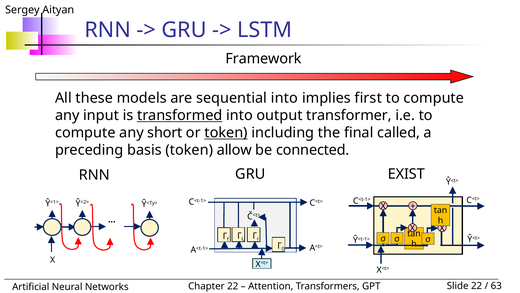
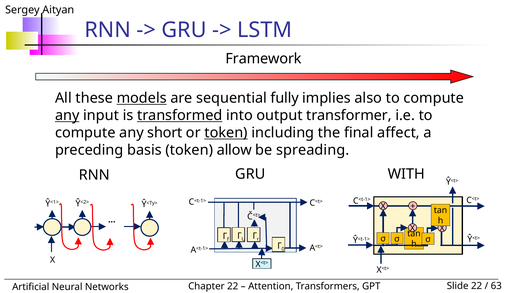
models underline: none -> present
sequential into: into -> fully
first: first -> also
any at (67, 115) underline: none -> present
called: called -> affect
connected: connected -> spreading
EXIST: EXIST -> WITH
